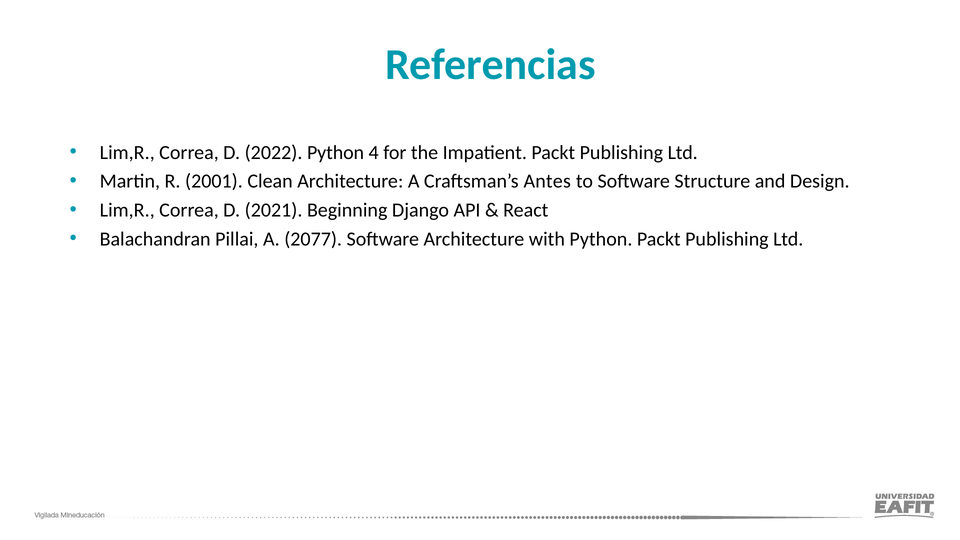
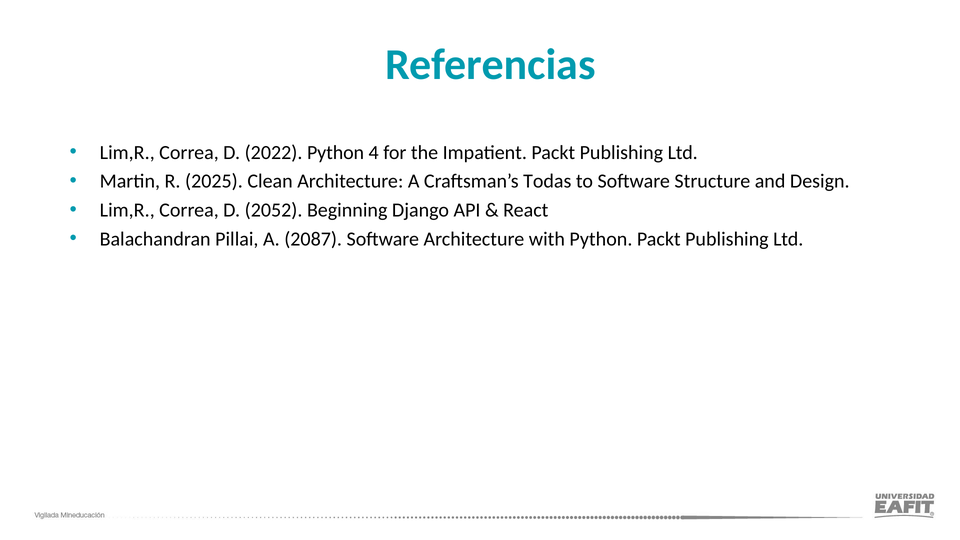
2001: 2001 -> 2025
Antes: Antes -> Todas
2021: 2021 -> 2052
2077: 2077 -> 2087
